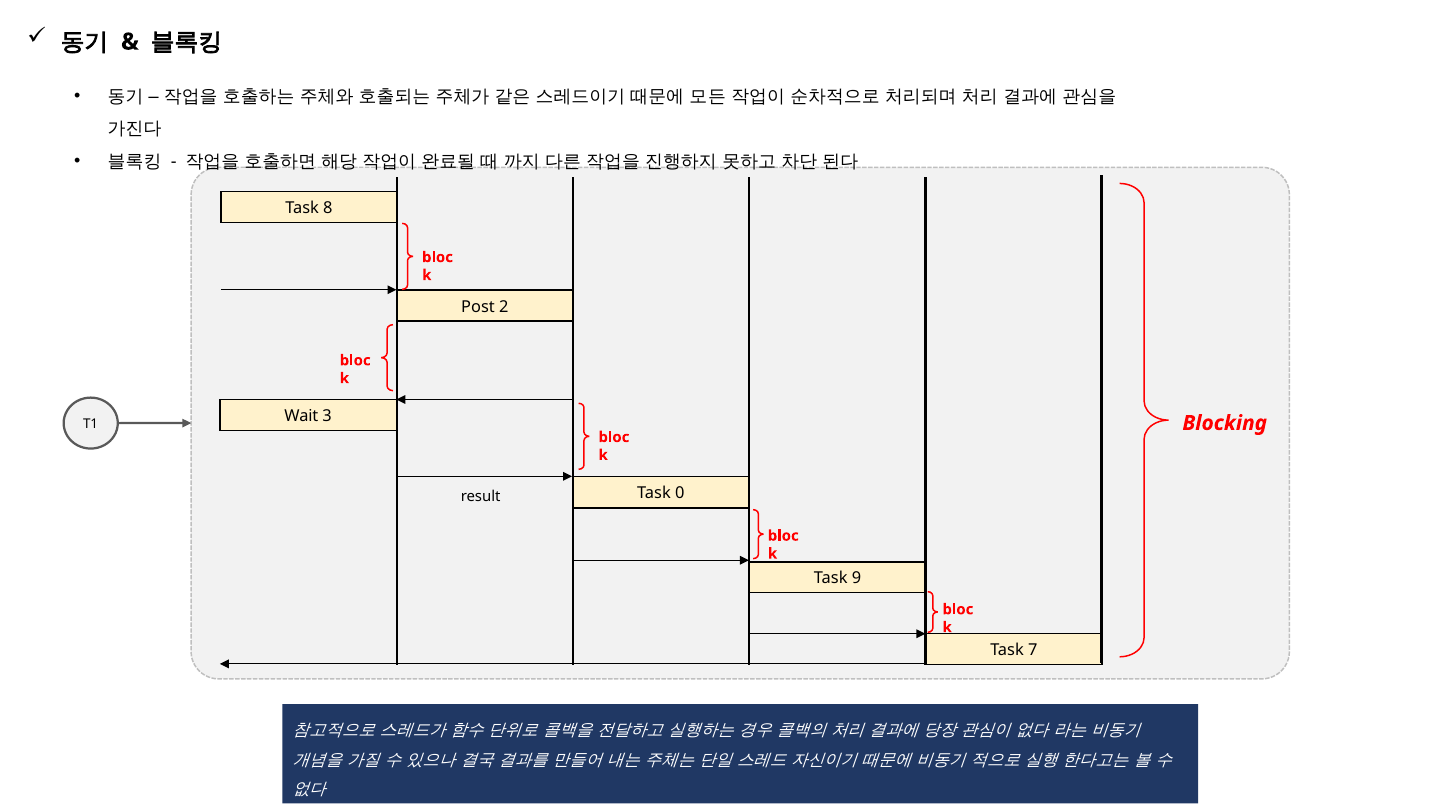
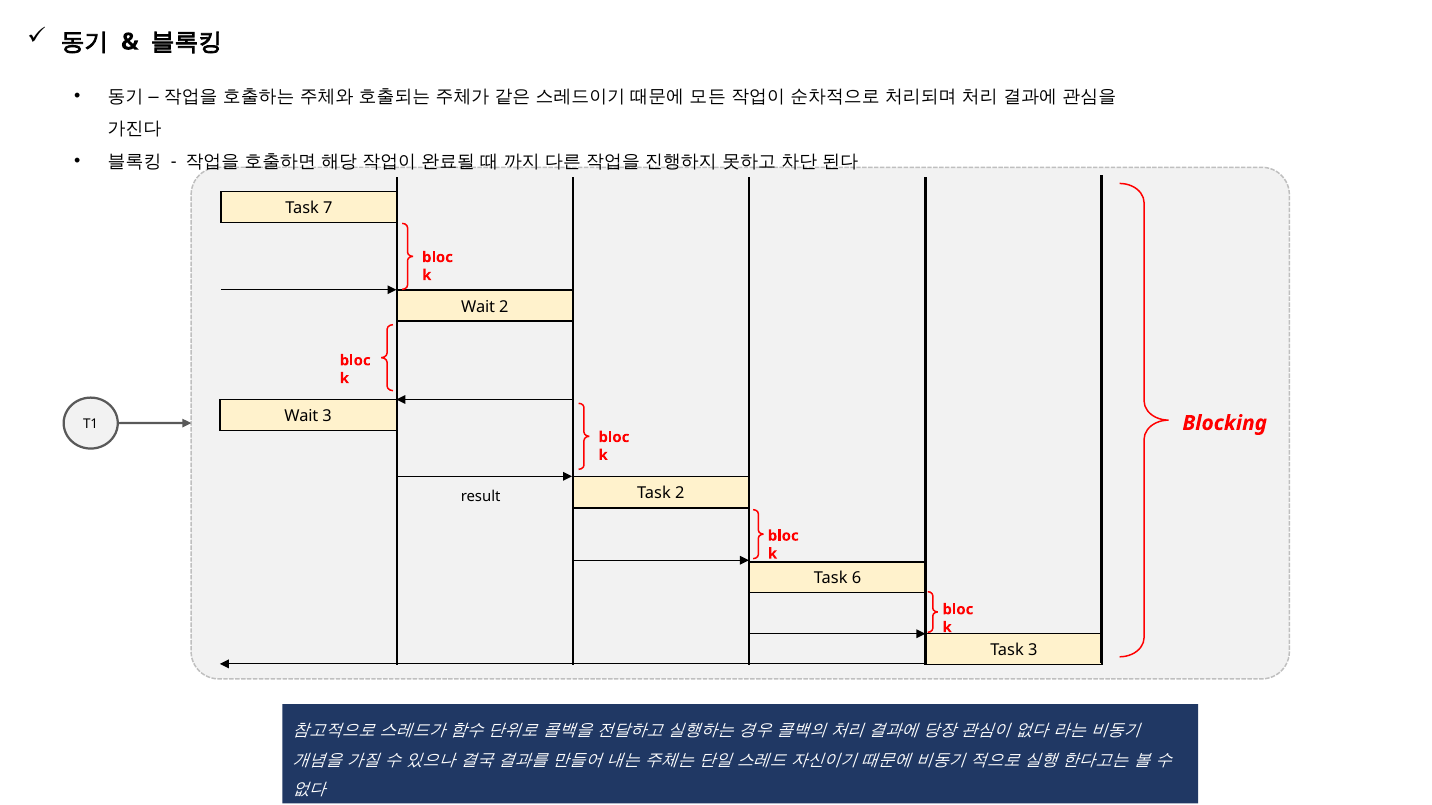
8: 8 -> 7
Post at (478, 307): Post -> Wait
Task 0: 0 -> 2
9: 9 -> 6
Task 7: 7 -> 3
